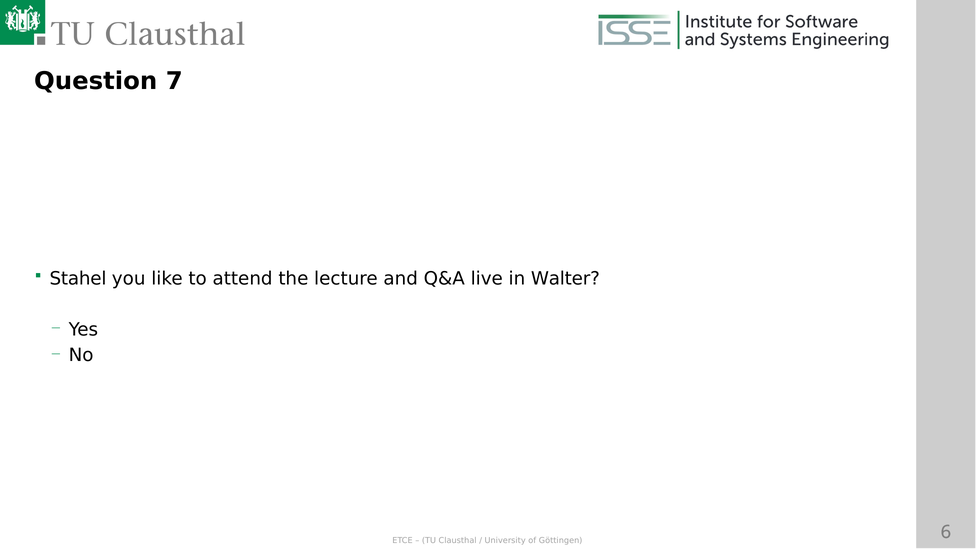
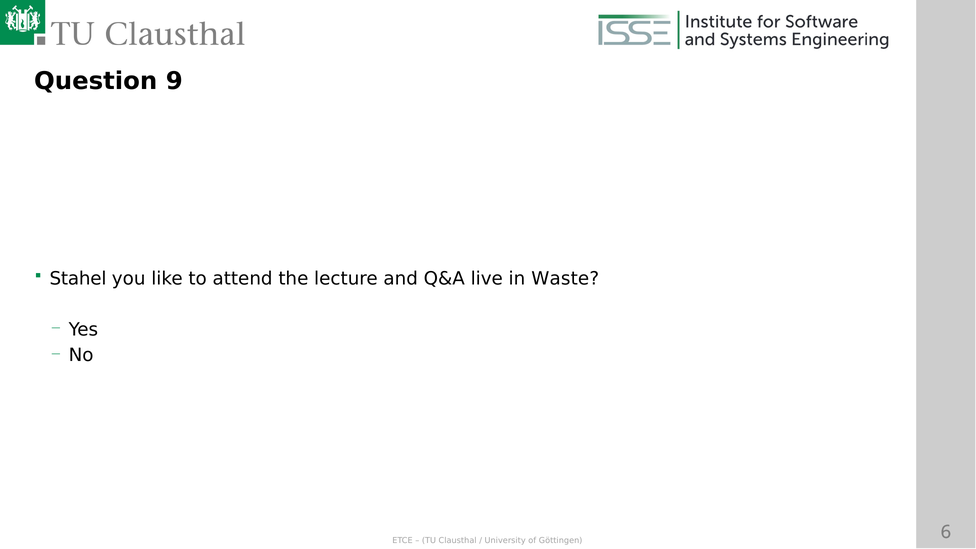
7: 7 -> 9
Walter: Walter -> Waste
